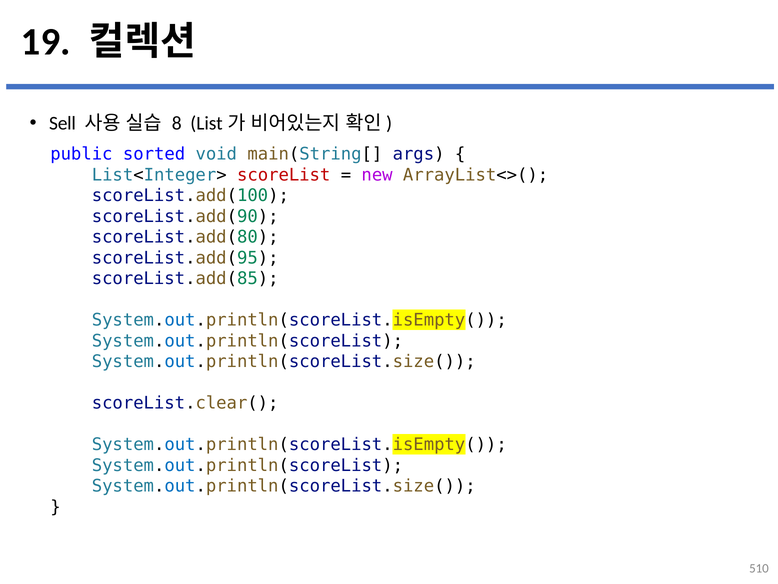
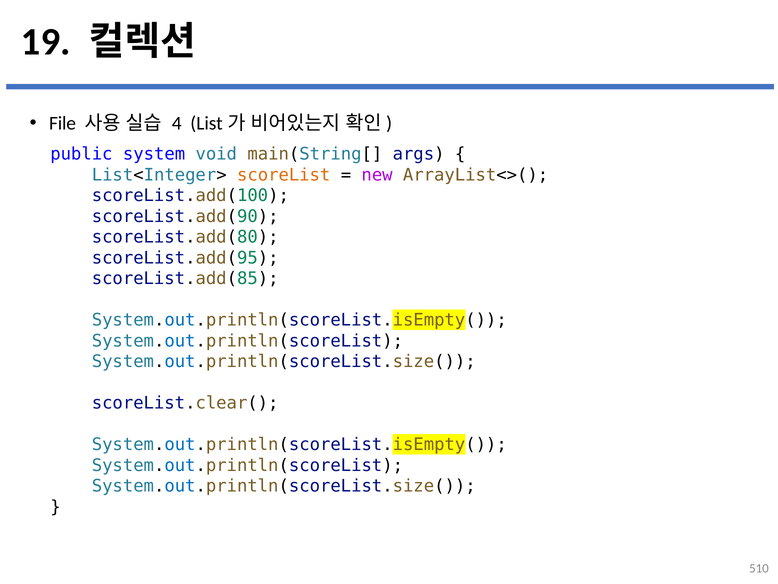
Sell: Sell -> File
8: 8 -> 4
sorted: sorted -> system
scoreList colour: red -> orange
